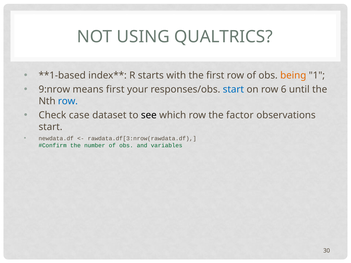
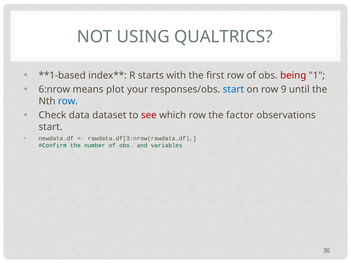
being colour: orange -> red
9:nrow: 9:nrow -> 6:nrow
means first: first -> plot
6: 6 -> 9
case: case -> data
see colour: black -> red
